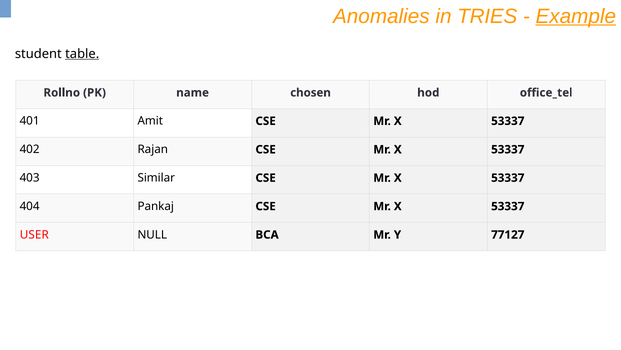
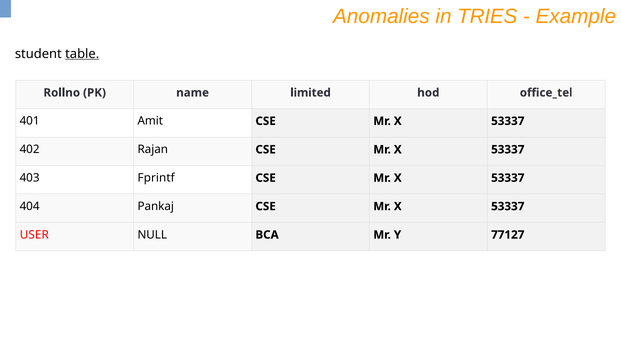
Example underline: present -> none
chosen: chosen -> limited
Similar: Similar -> Fprintf
